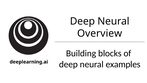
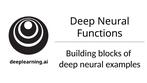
Overview: Overview -> Functions
